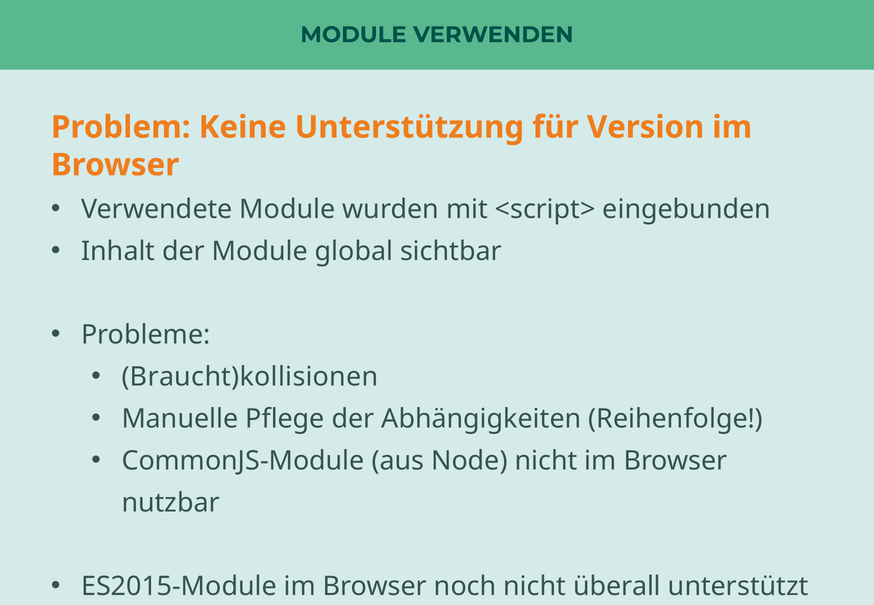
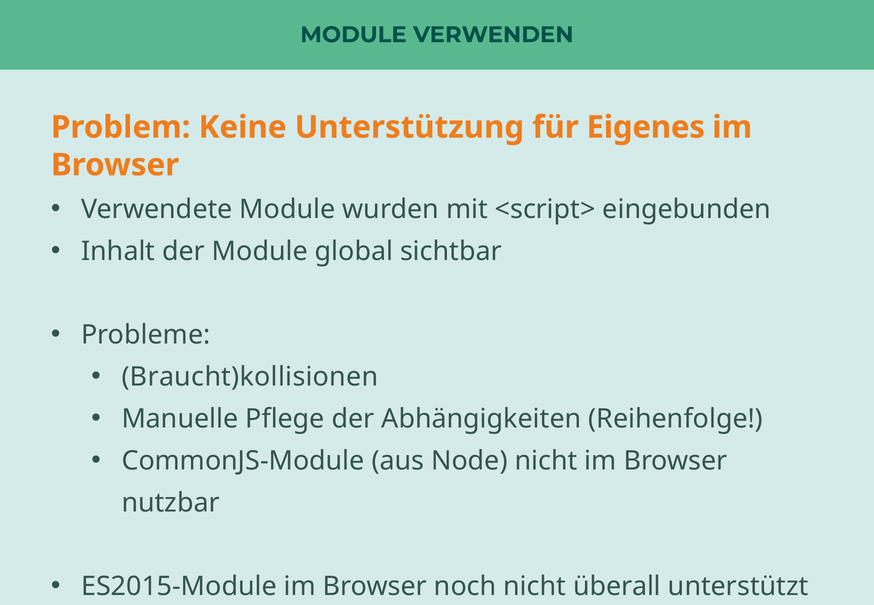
Version: Version -> Eigenes
